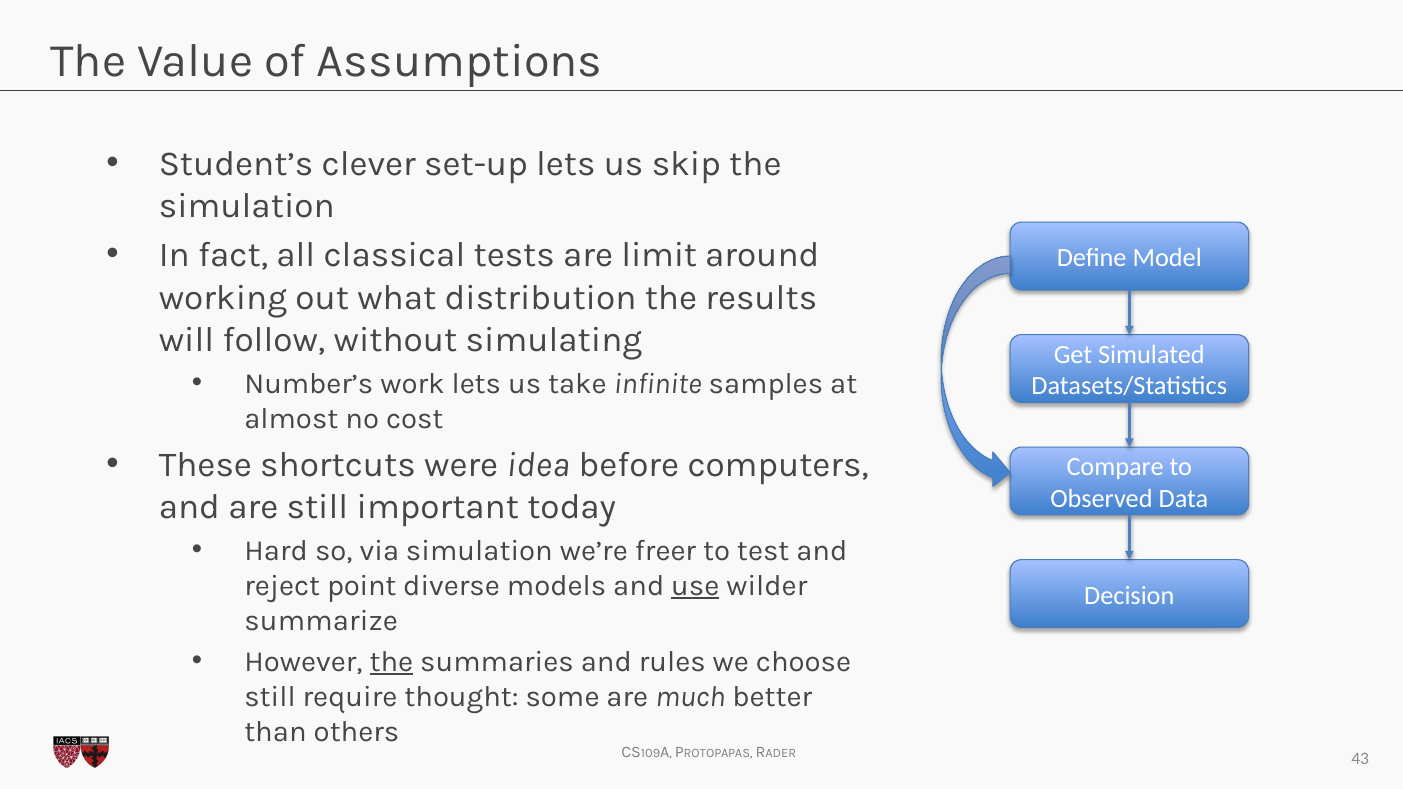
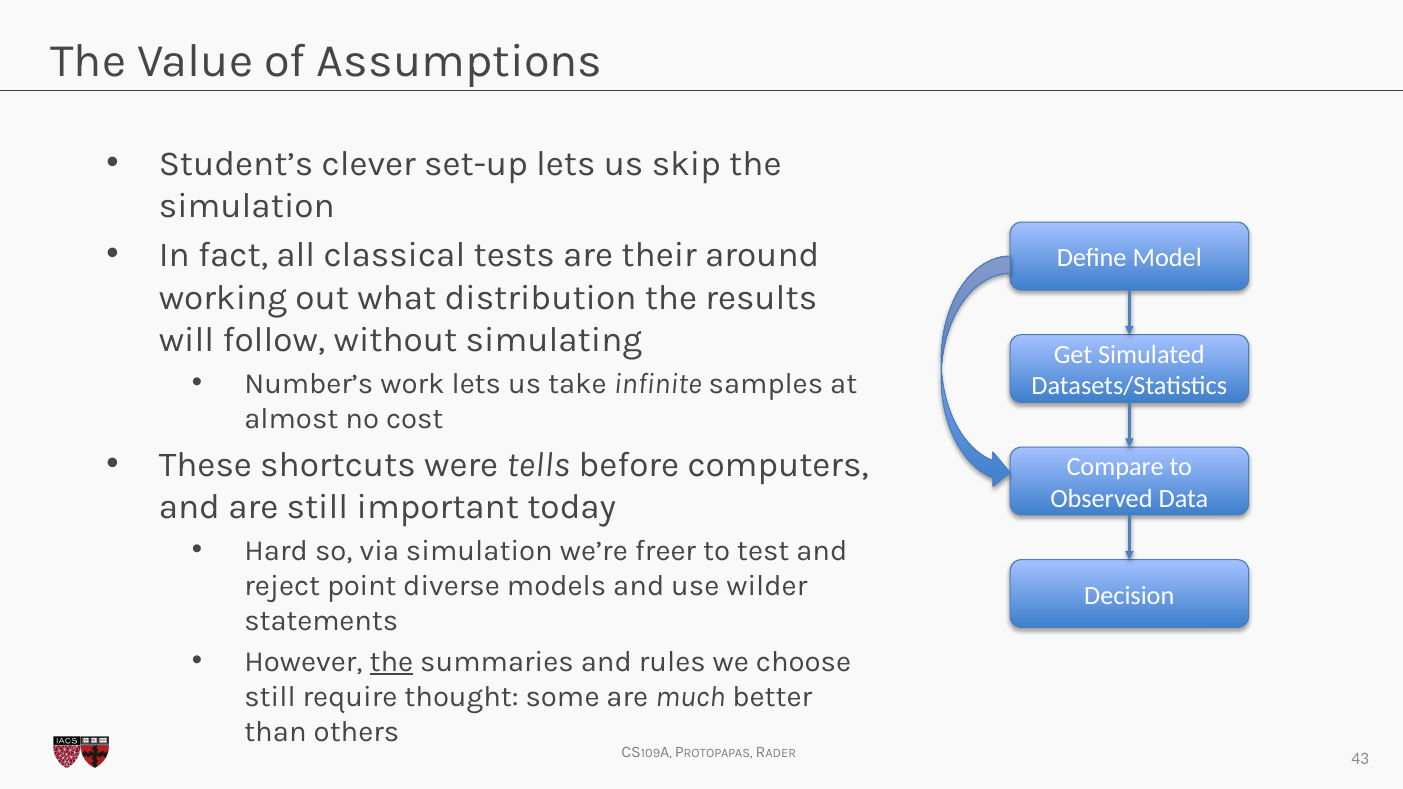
limit: limit -> their
idea: idea -> tells
use underline: present -> none
summarize: summarize -> statements
